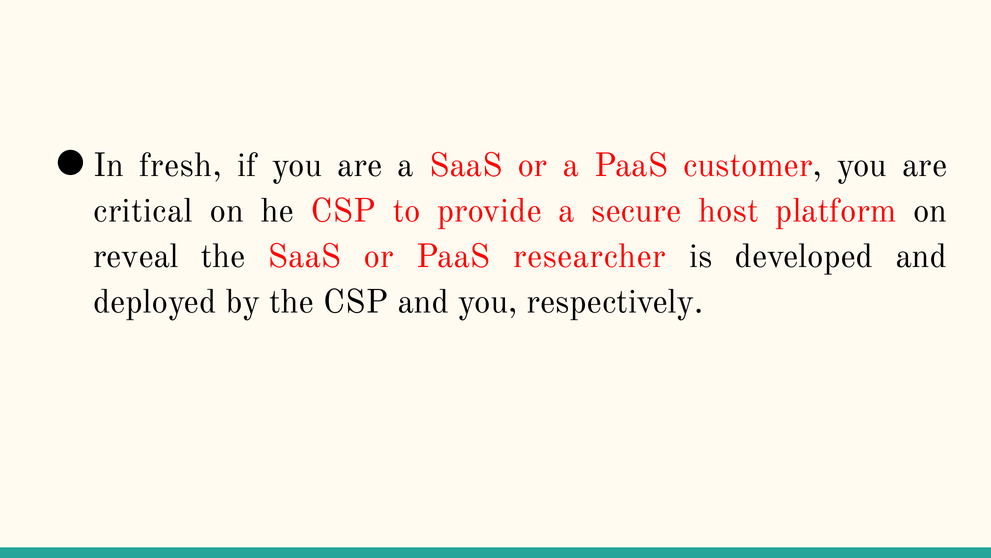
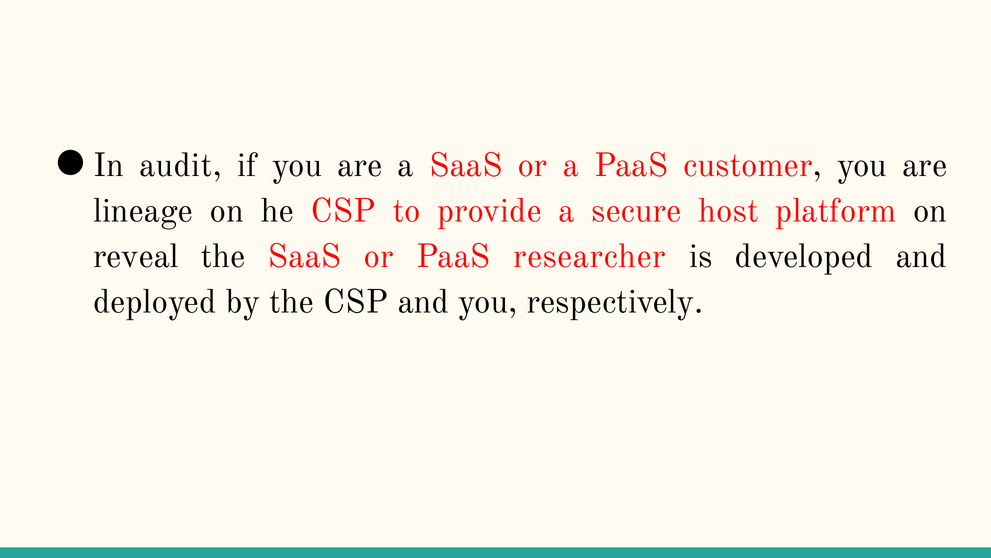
fresh: fresh -> audit
critical: critical -> lineage
